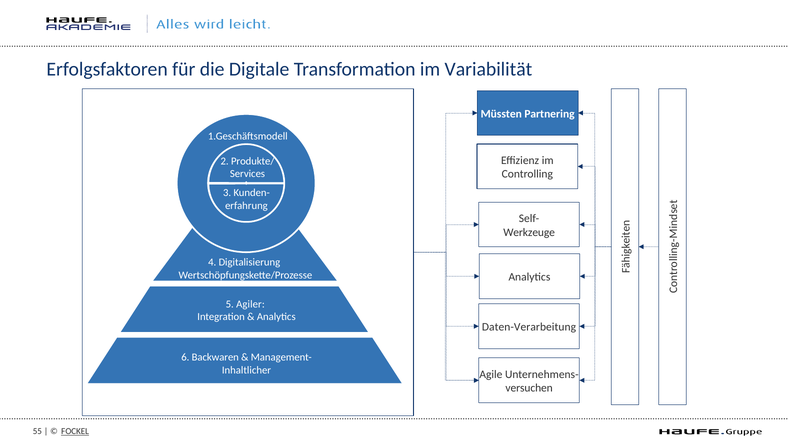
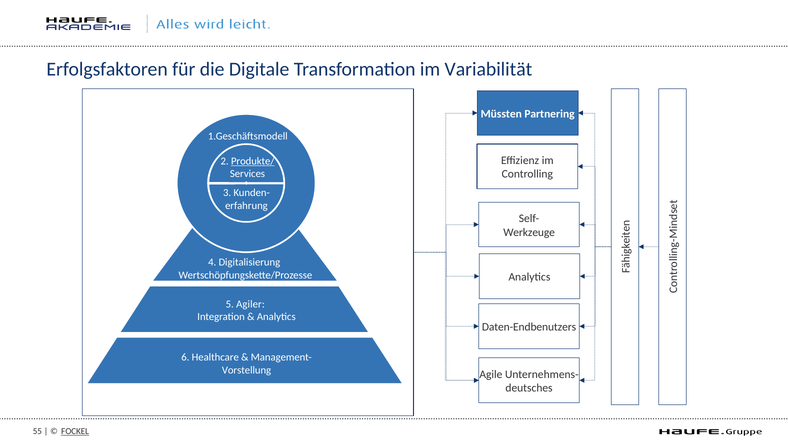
Produkte/ underline: none -> present
Daten-Verarbeitung: Daten-Verarbeitung -> Daten-Endbenutzers
Backwaren: Backwaren -> Healthcare
Inhaltlicher: Inhaltlicher -> Vorstellung
versuchen: versuchen -> deutsches
